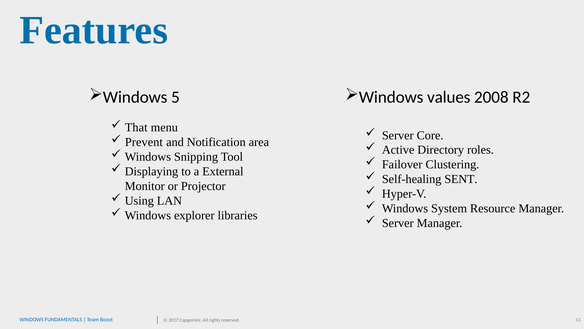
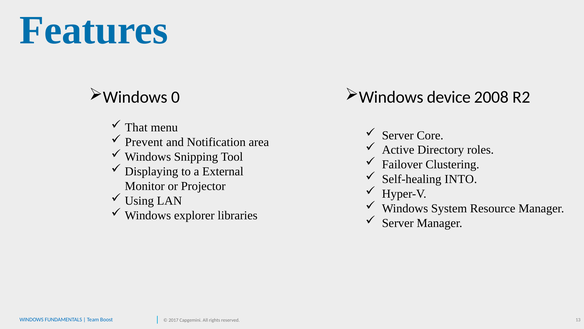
5: 5 -> 0
values: values -> device
SENT: SENT -> INTO
